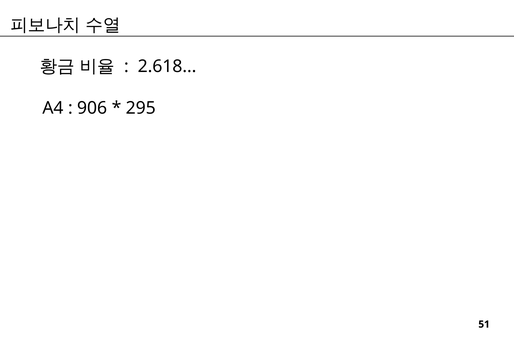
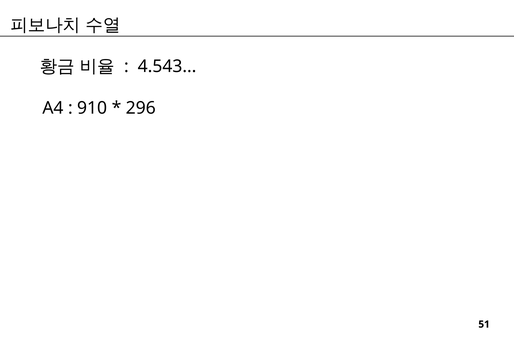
2.618: 2.618 -> 4.543
906: 906 -> 910
295: 295 -> 296
